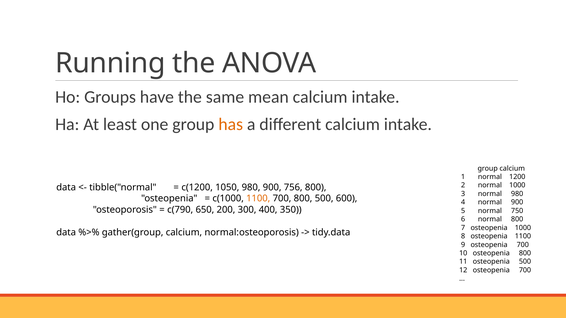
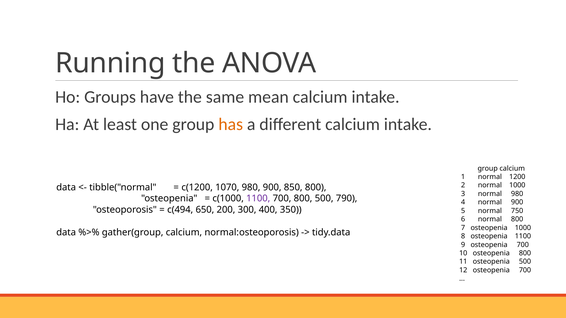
1050: 1050 -> 1070
756: 756 -> 850
1100 at (258, 199) colour: orange -> purple
600: 600 -> 790
c(790: c(790 -> c(494
